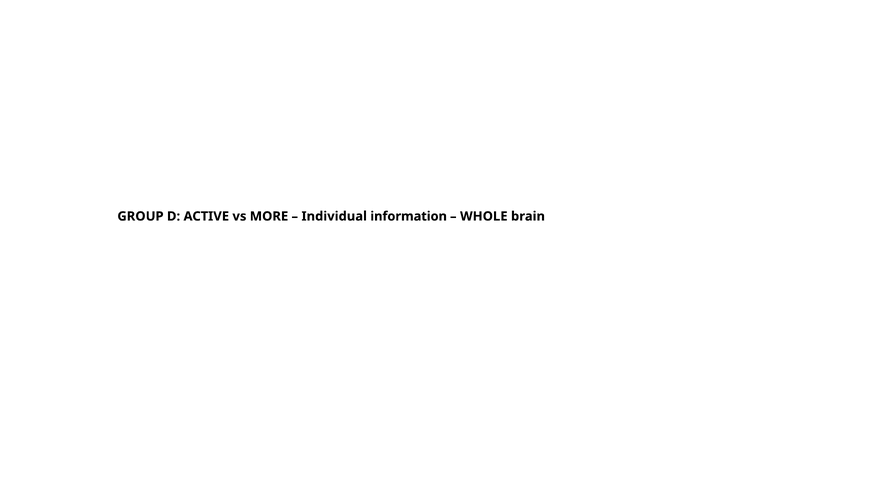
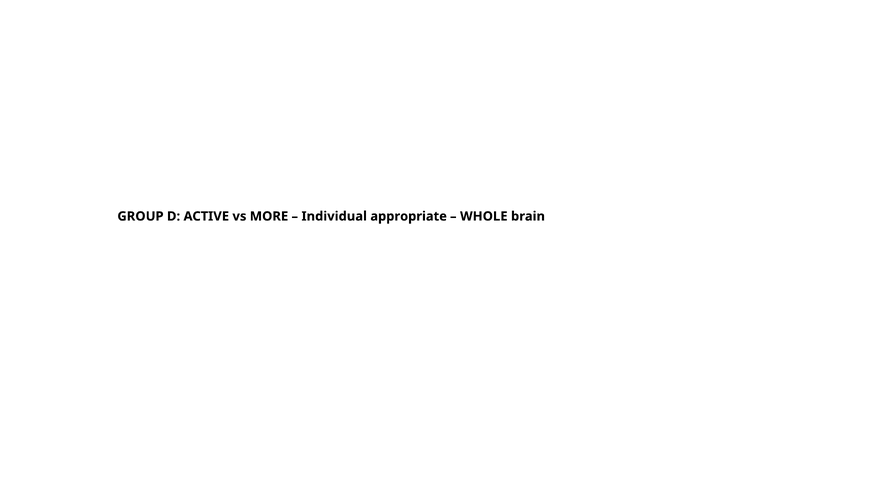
information: information -> appropriate
